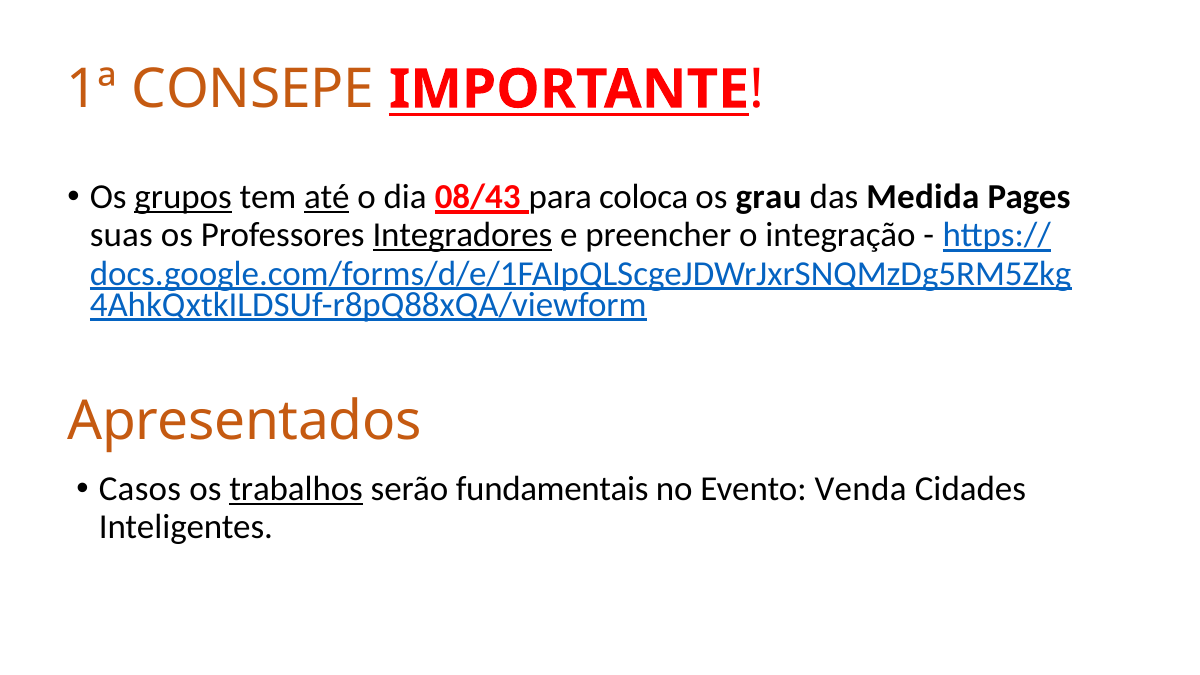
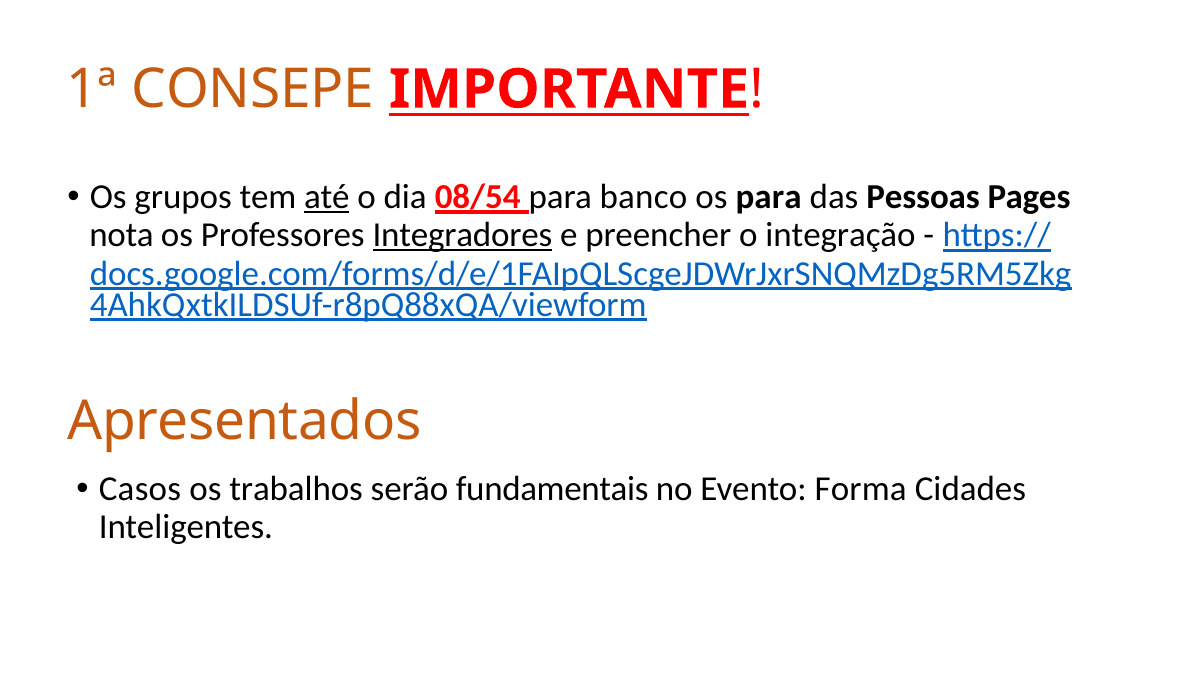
grupos underline: present -> none
08/43: 08/43 -> 08/54
coloca: coloca -> banco
os grau: grau -> para
Medida: Medida -> Pessoas
suas: suas -> nota
trabalhos underline: present -> none
Venda: Venda -> Forma
